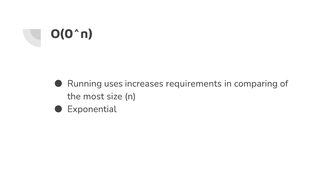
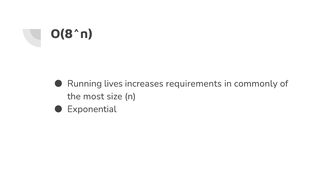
O(0^n: O(0^n -> O(8^n
uses: uses -> lives
comparing: comparing -> commonly
